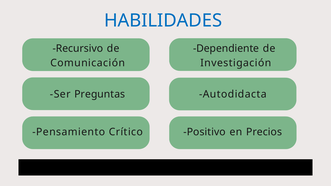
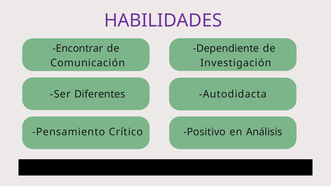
HABILIDADES colour: blue -> purple
Recursivo: Recursivo -> Encontrar
Preguntas: Preguntas -> Diferentes
Precios: Precios -> Análisis
